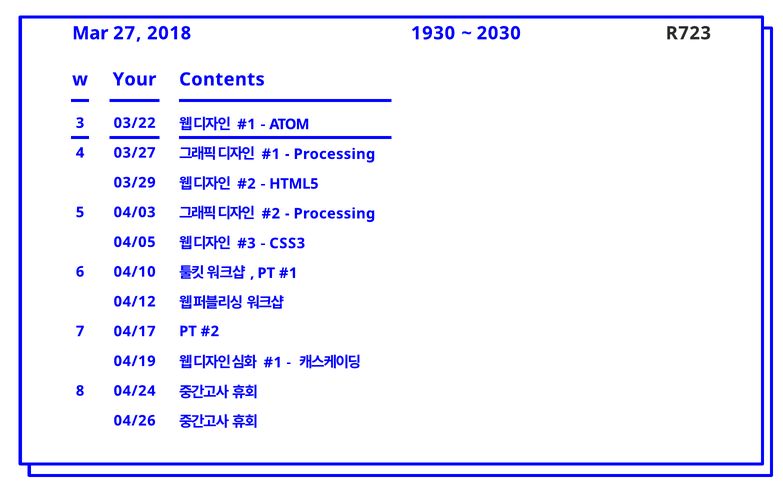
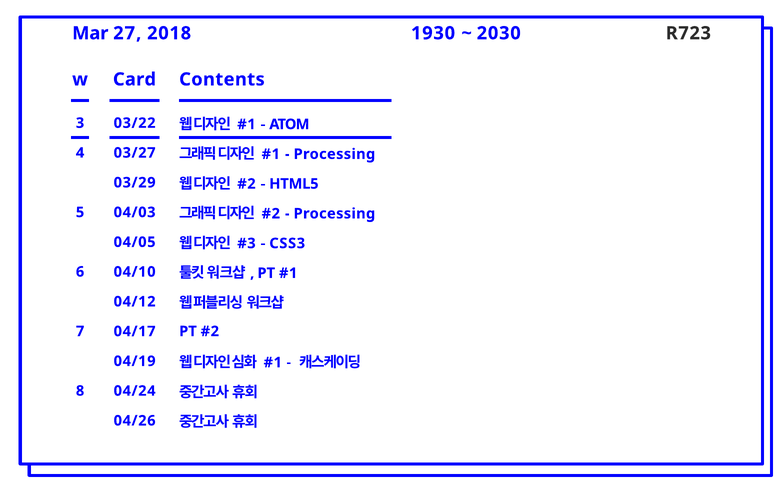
Your: Your -> Card
